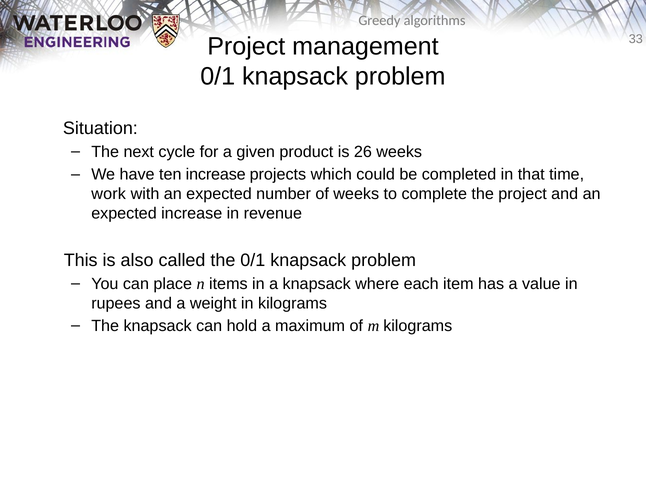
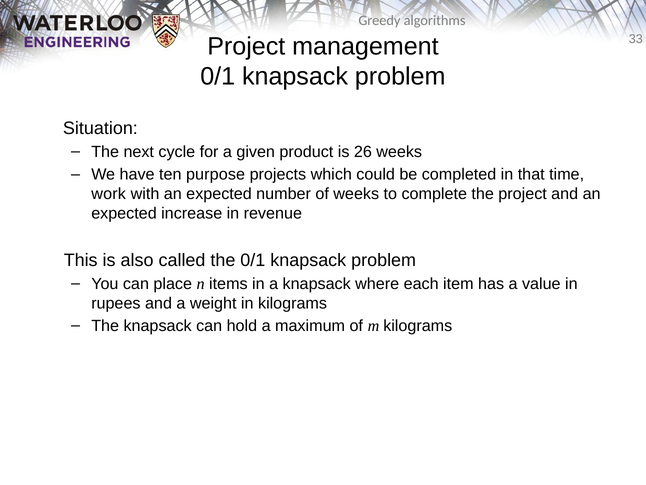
ten increase: increase -> purpose
